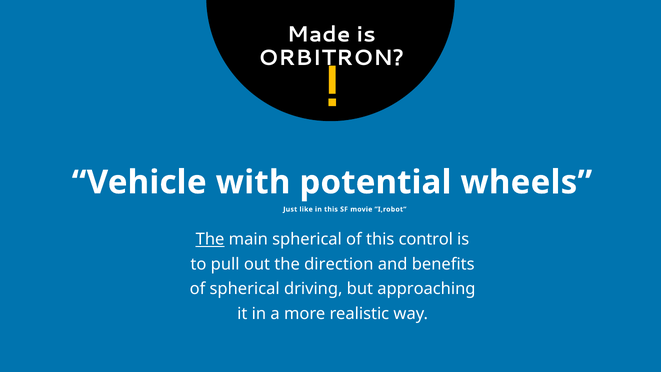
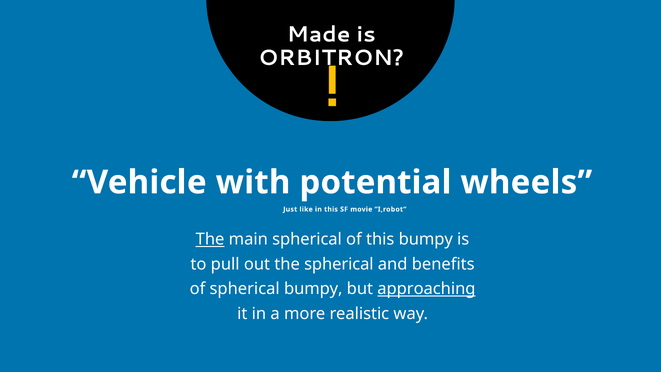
this control: control -> bumpy
the direction: direction -> spherical
spherical driving: driving -> bumpy
approaching underline: none -> present
